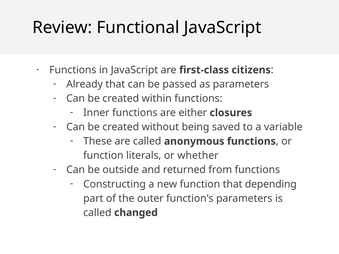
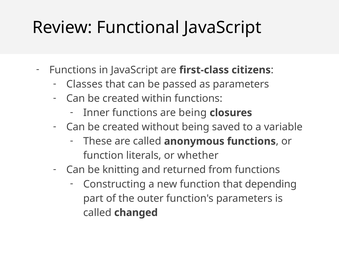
Already: Already -> Classes
are either: either -> being
outside: outside -> knitting
